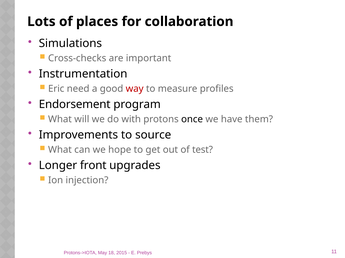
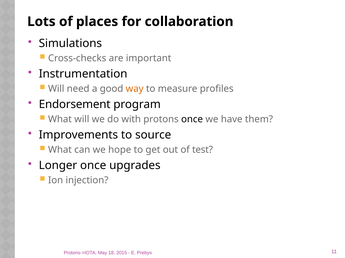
Eric at (56, 89): Eric -> Will
way colour: red -> orange
Longer front: front -> once
